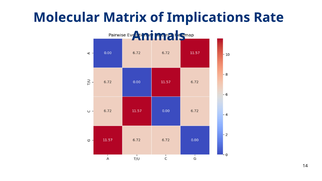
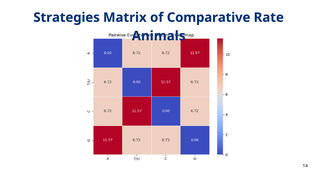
Molecular: Molecular -> Strategies
Implications: Implications -> Comparative
